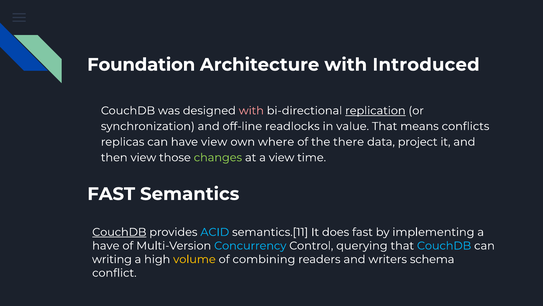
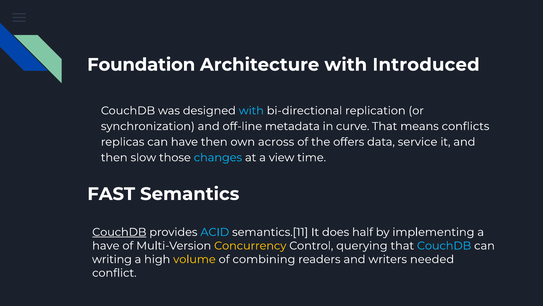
with at (251, 110) colour: pink -> light blue
replication underline: present -> none
readlocks: readlocks -> metadata
value: value -> curve
have view: view -> then
where: where -> across
there: there -> offers
project: project -> service
then view: view -> slow
changes colour: light green -> light blue
does fast: fast -> half
Concurrency colour: light blue -> yellow
schema: schema -> needed
